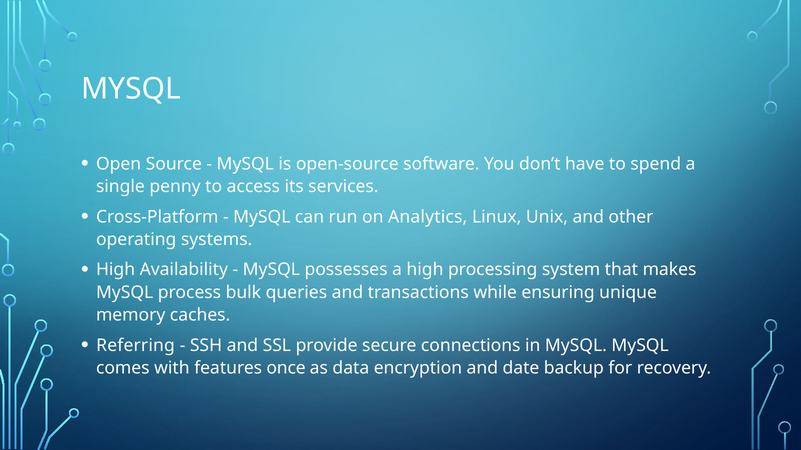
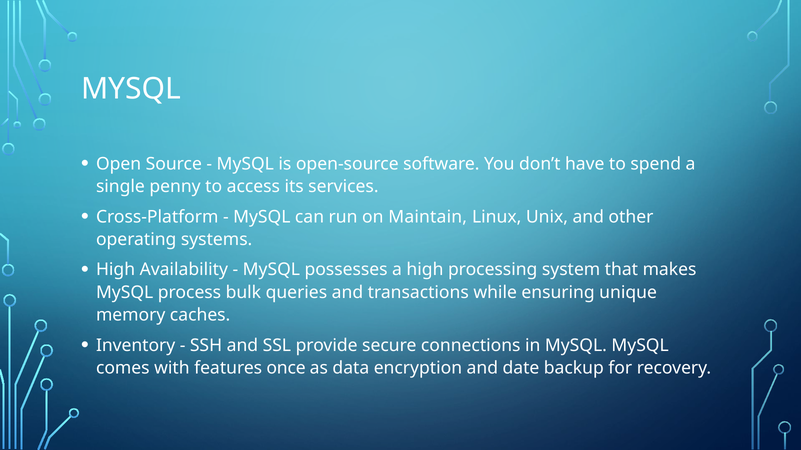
Analytics: Analytics -> Maintain
Referring: Referring -> Inventory
